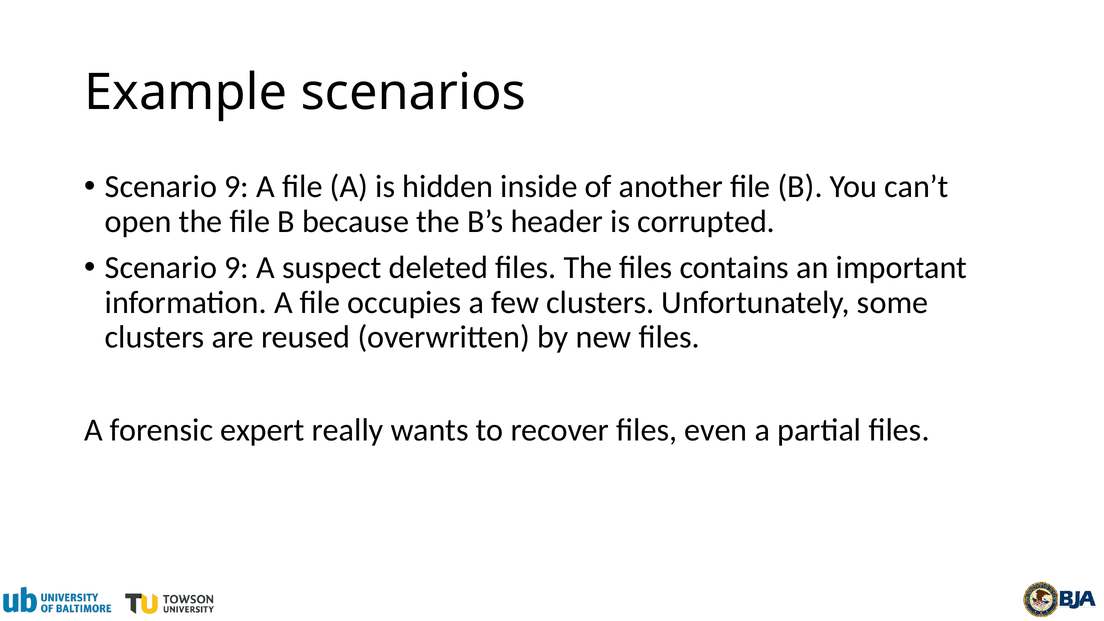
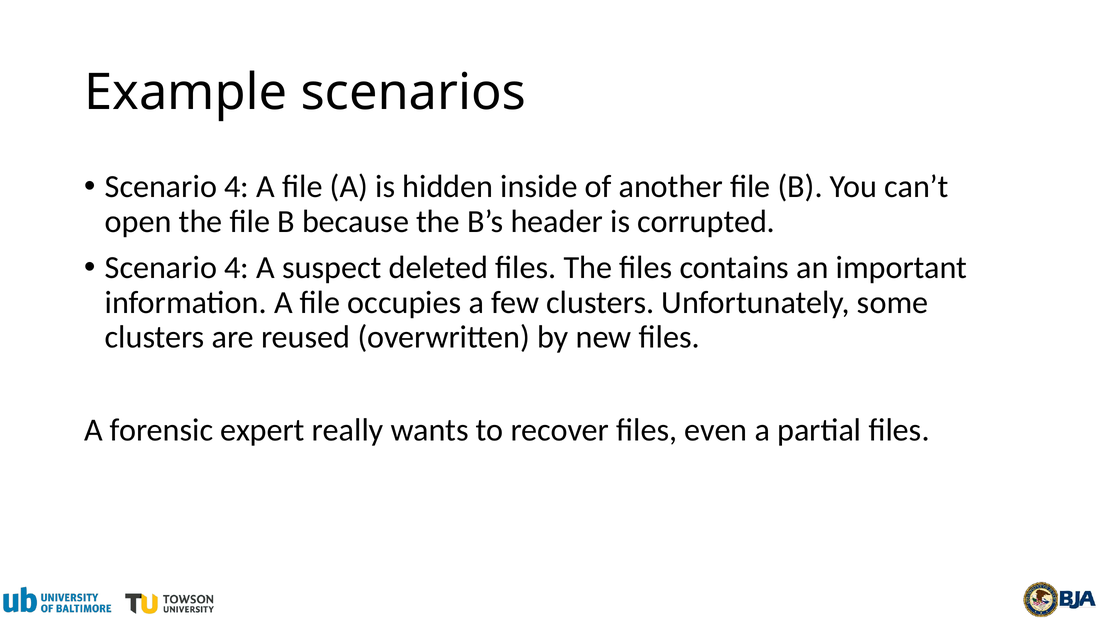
9 at (237, 187): 9 -> 4
9 at (237, 268): 9 -> 4
